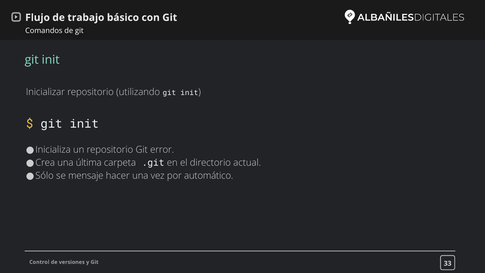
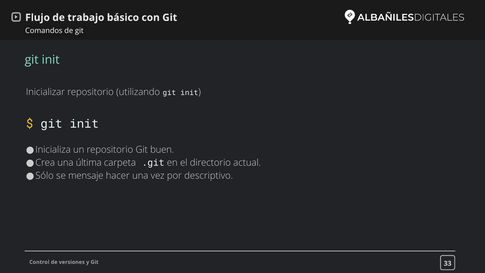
error: error -> buen
automático: automático -> descriptivo
